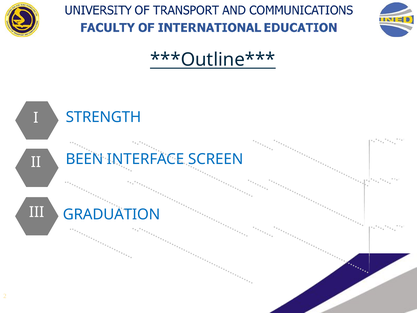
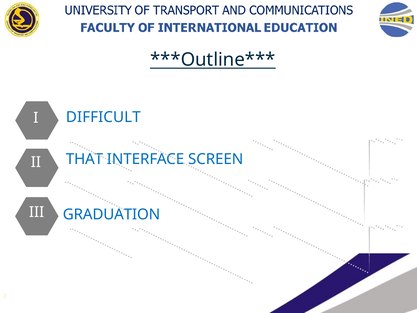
STRENGTH: STRENGTH -> DIFFICULT
BEEN: BEEN -> THAT
